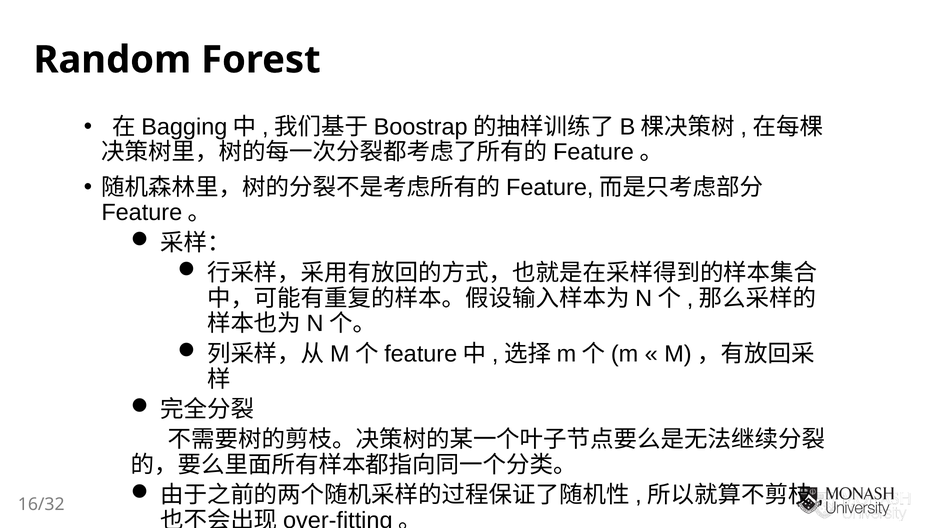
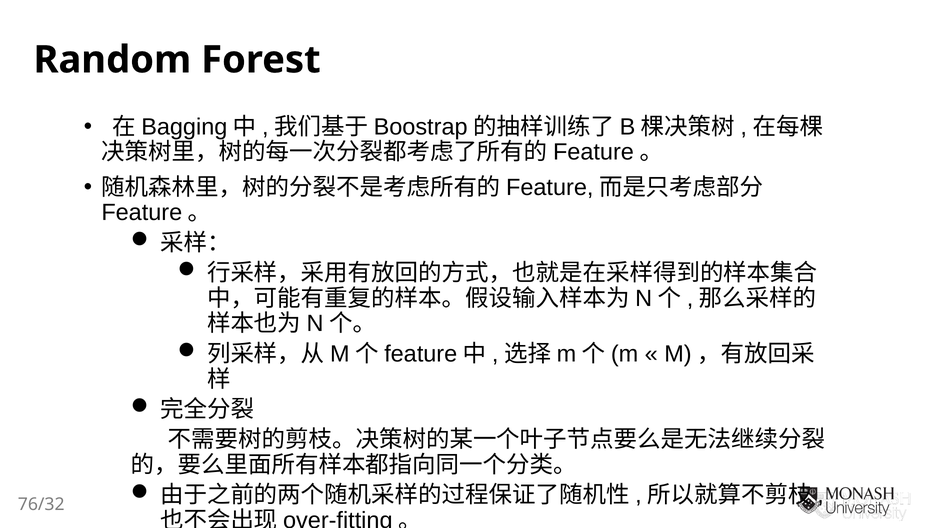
16/32: 16/32 -> 76/32
